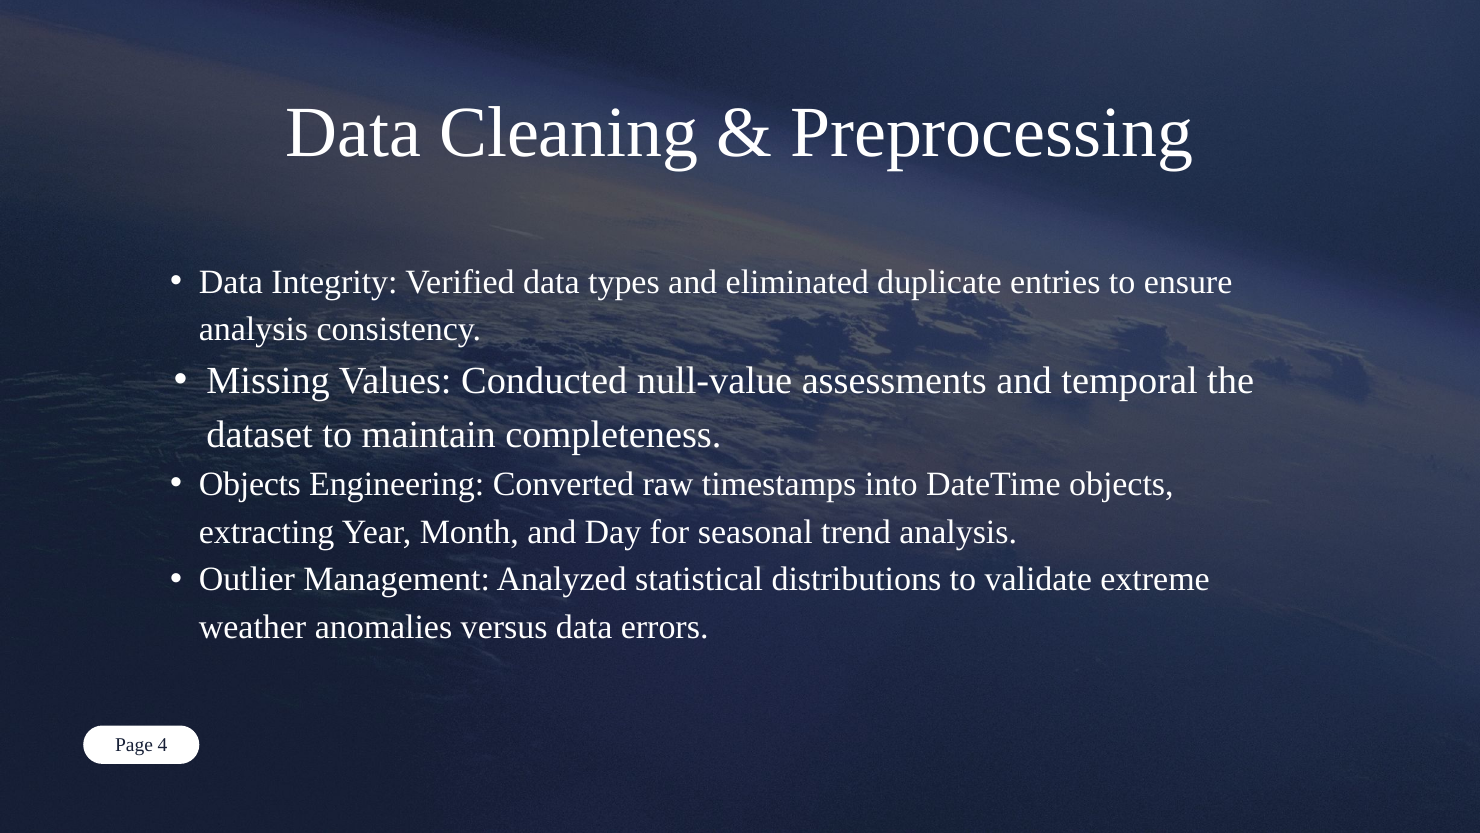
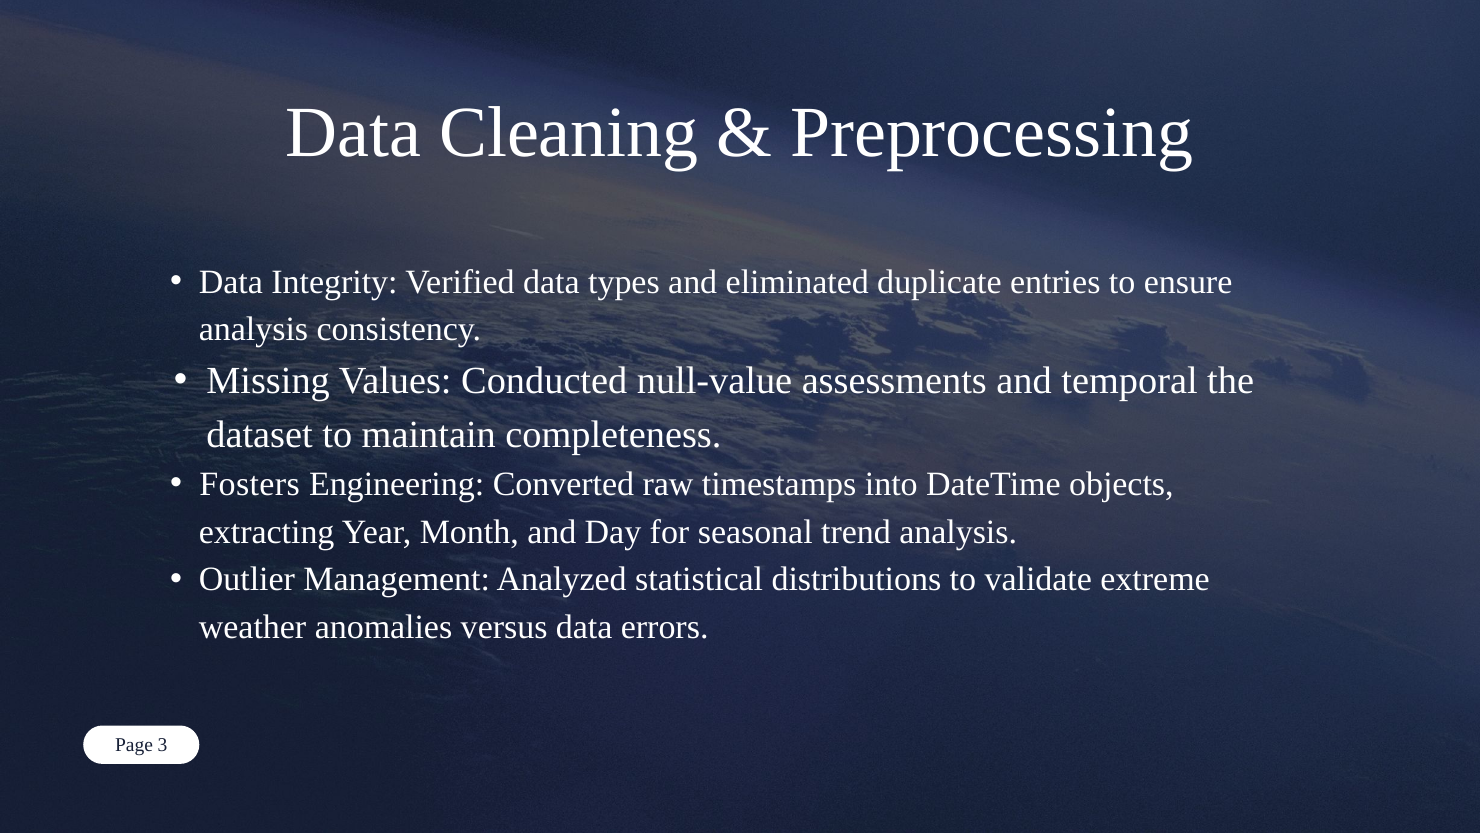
Objects at (250, 484): Objects -> Fosters
4: 4 -> 3
